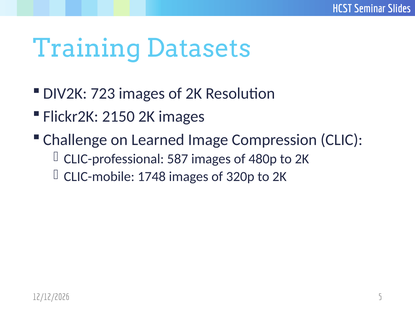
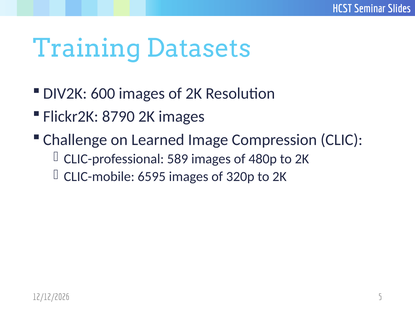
723: 723 -> 600
2150: 2150 -> 8790
587: 587 -> 589
1748: 1748 -> 6595
